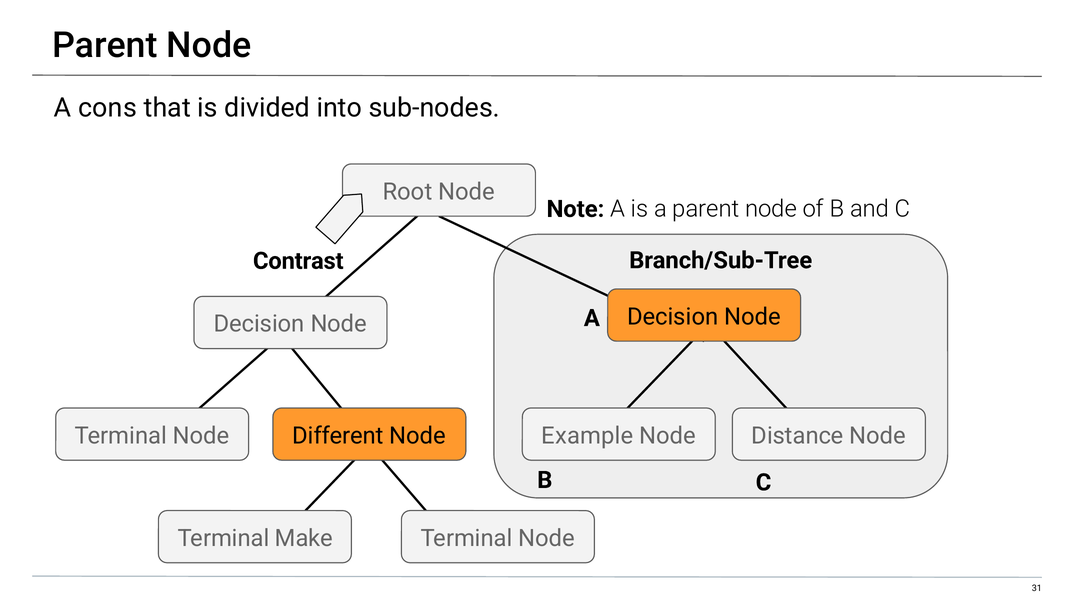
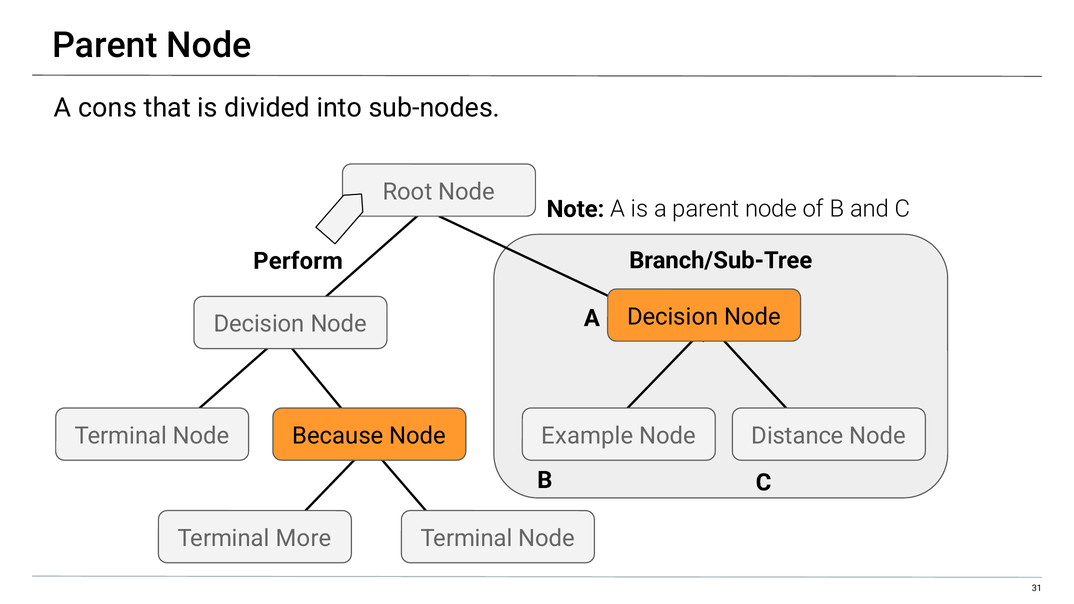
Contrast: Contrast -> Perform
Different: Different -> Because
Make: Make -> More
